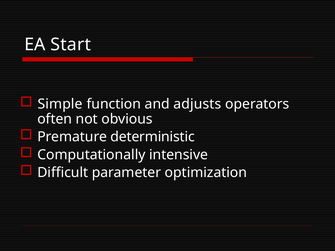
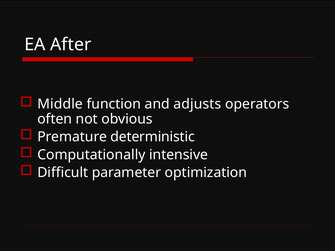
Start: Start -> After
Simple: Simple -> Middle
